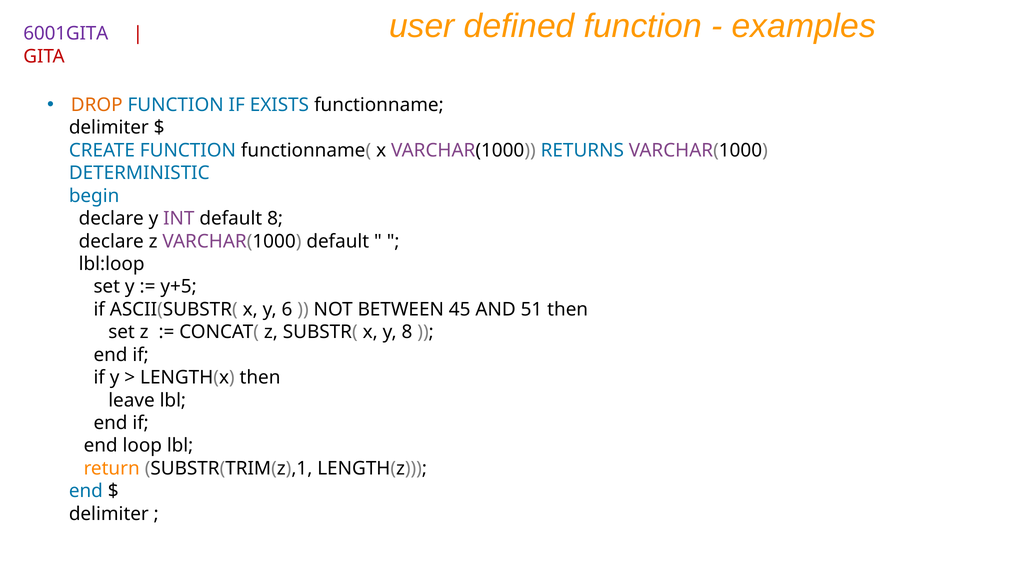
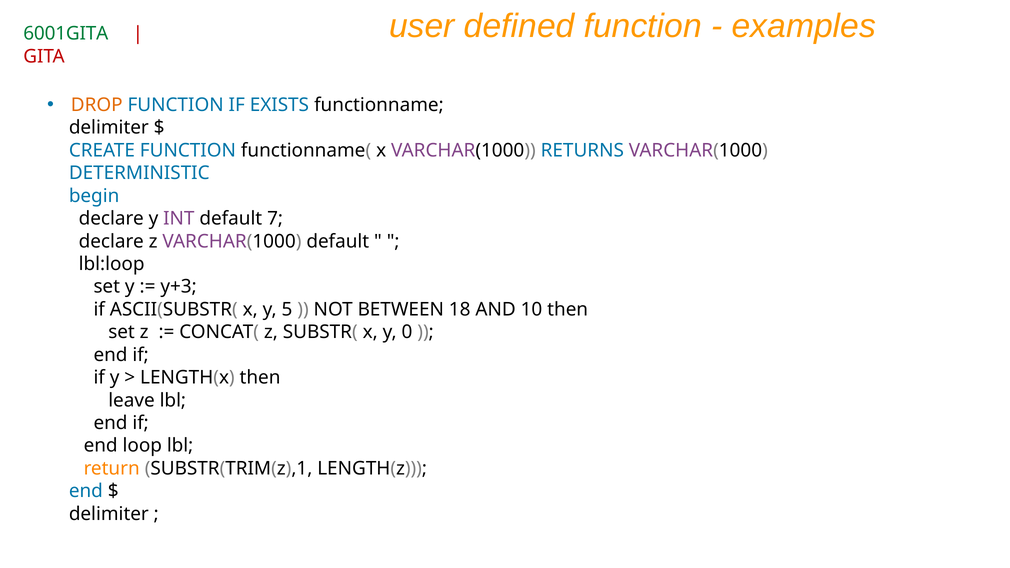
6001GITA colour: purple -> green
default 8: 8 -> 7
y+5: y+5 -> y+3
6: 6 -> 5
45: 45 -> 18
51: 51 -> 10
y 8: 8 -> 0
